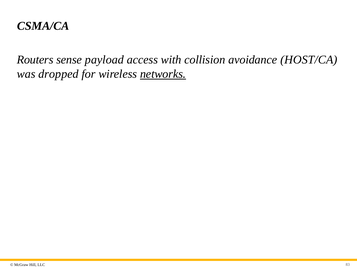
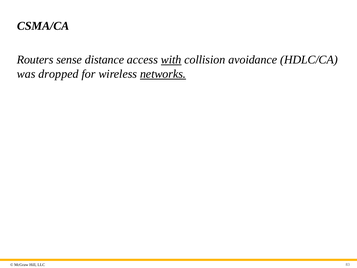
payload: payload -> distance
with underline: none -> present
HOST/CA: HOST/CA -> HDLC/CA
